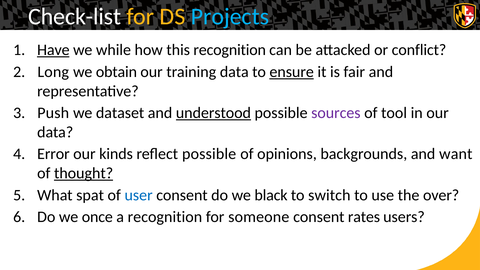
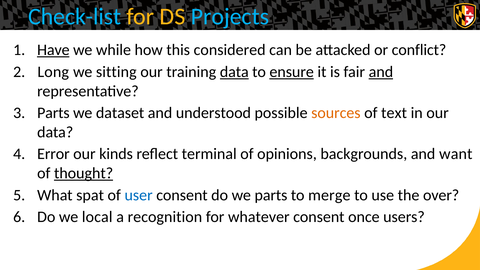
Check-list colour: white -> light blue
this recognition: recognition -> considered
obtain: obtain -> sitting
data at (234, 72) underline: none -> present
and at (381, 72) underline: none -> present
Push at (53, 113): Push -> Parts
understood underline: present -> none
sources colour: purple -> orange
tool: tool -> text
reflect possible: possible -> terminal
we black: black -> parts
switch: switch -> merge
once: once -> local
someone: someone -> whatever
rates: rates -> once
